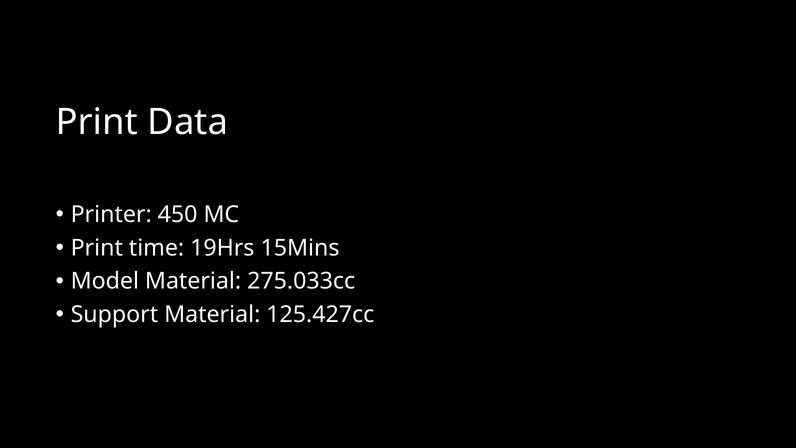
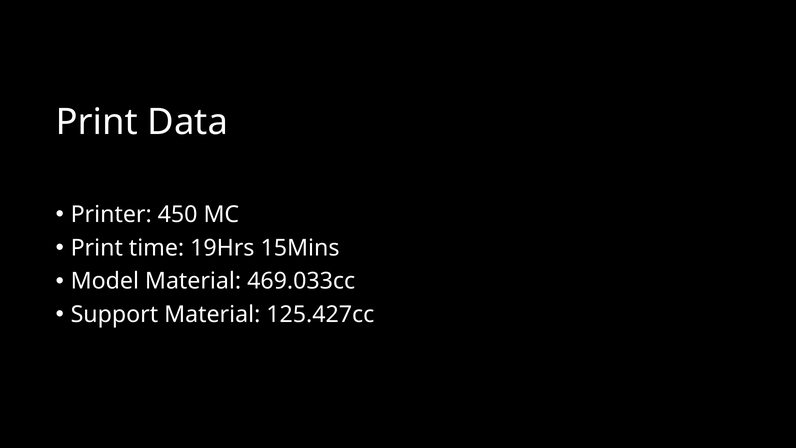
275.033cc: 275.033cc -> 469.033cc
